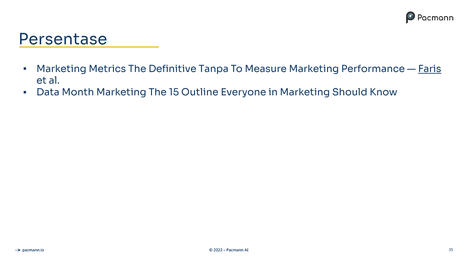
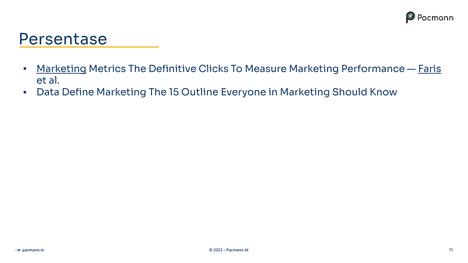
Marketing at (61, 69) underline: none -> present
Tanpa: Tanpa -> Clicks
Month: Month -> Define
